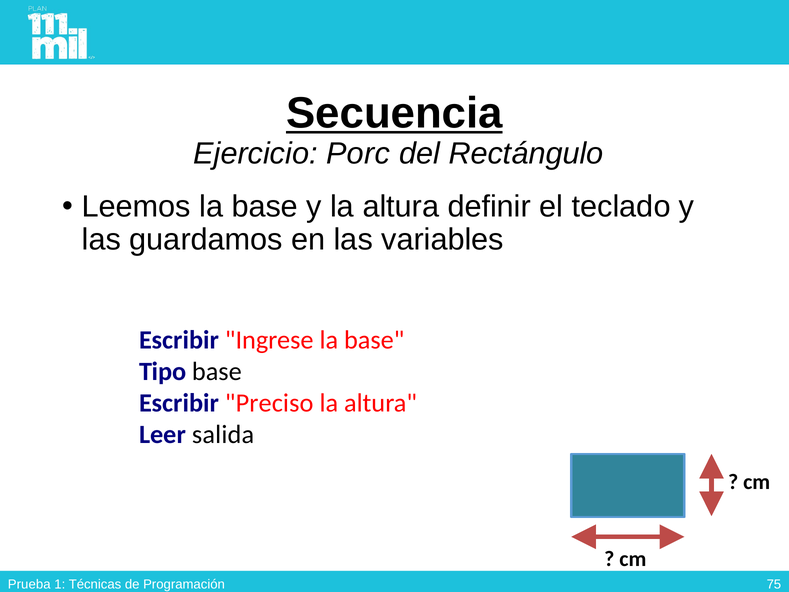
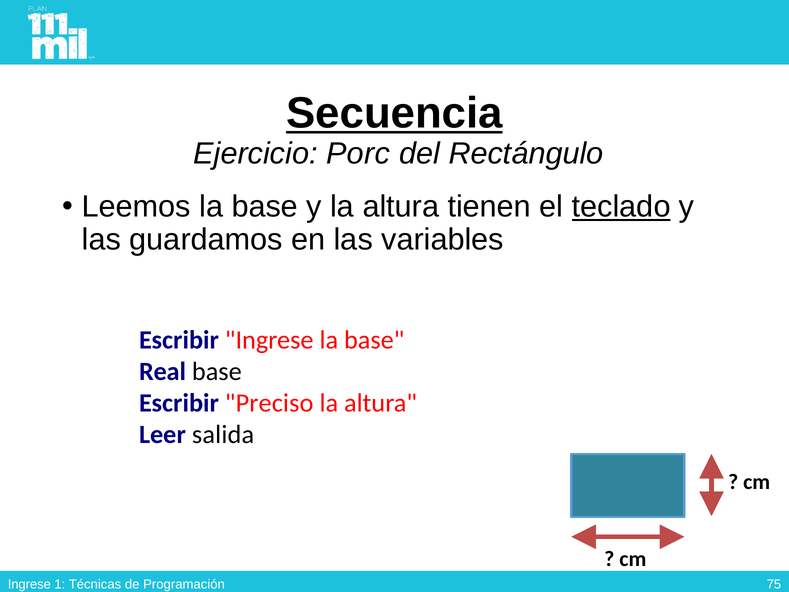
definir: definir -> tienen
teclado underline: none -> present
Tipo: Tipo -> Real
Prueba at (29, 584): Prueba -> Ingrese
